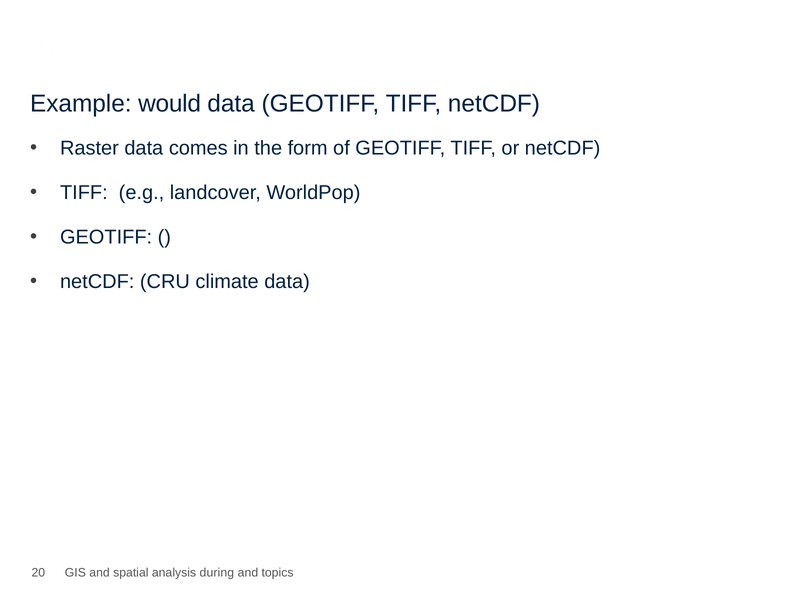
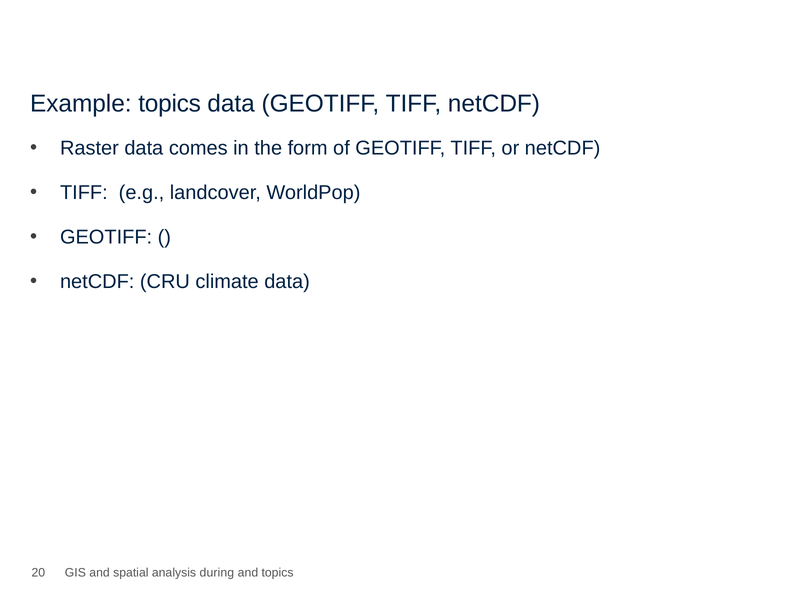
Example would: would -> topics
